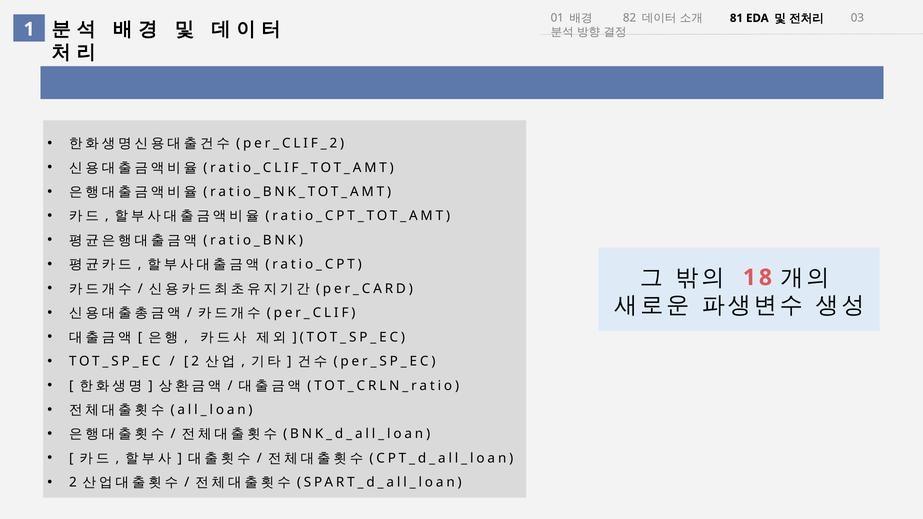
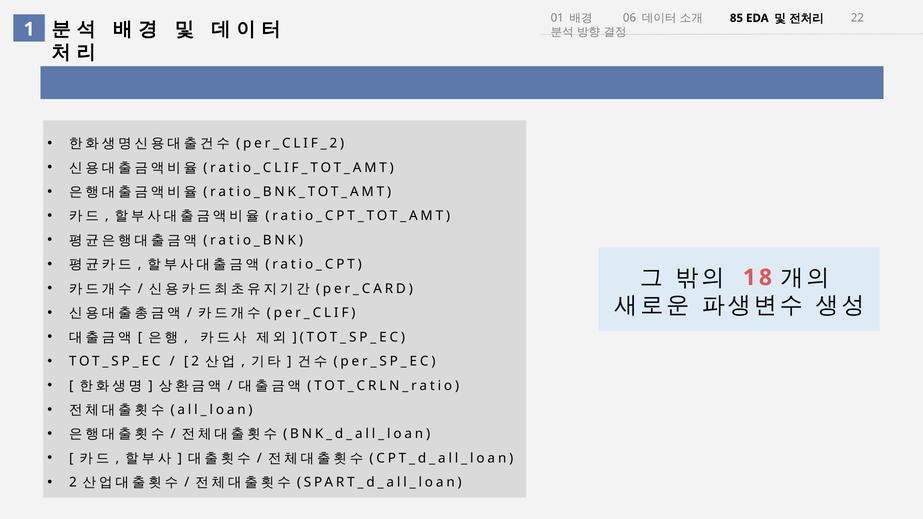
82: 82 -> 06
81: 81 -> 85
03: 03 -> 22
